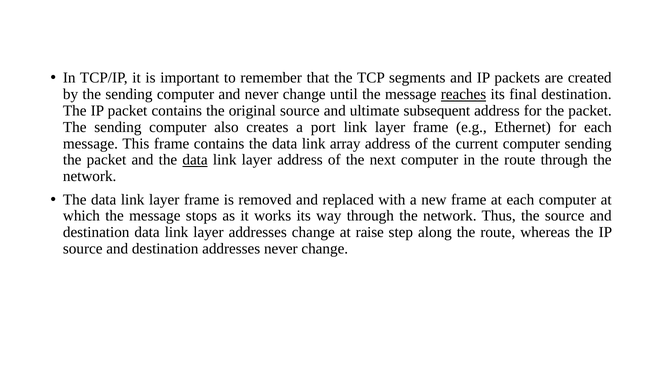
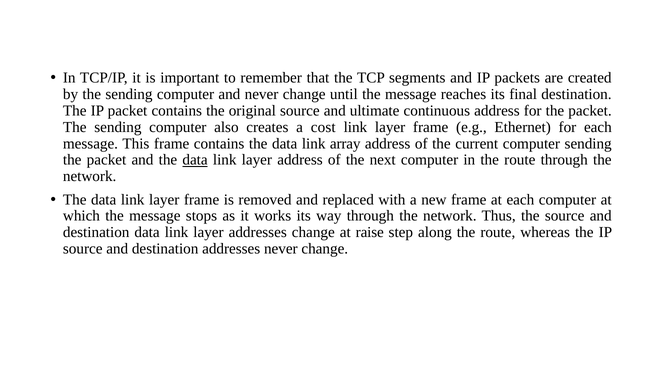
reaches underline: present -> none
subsequent: subsequent -> continuous
port: port -> cost
